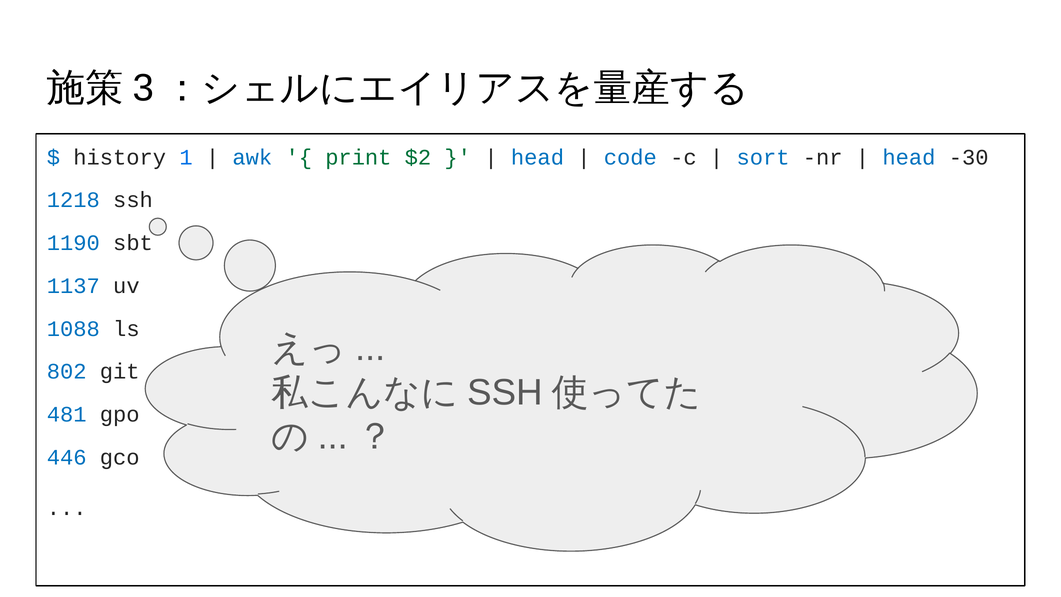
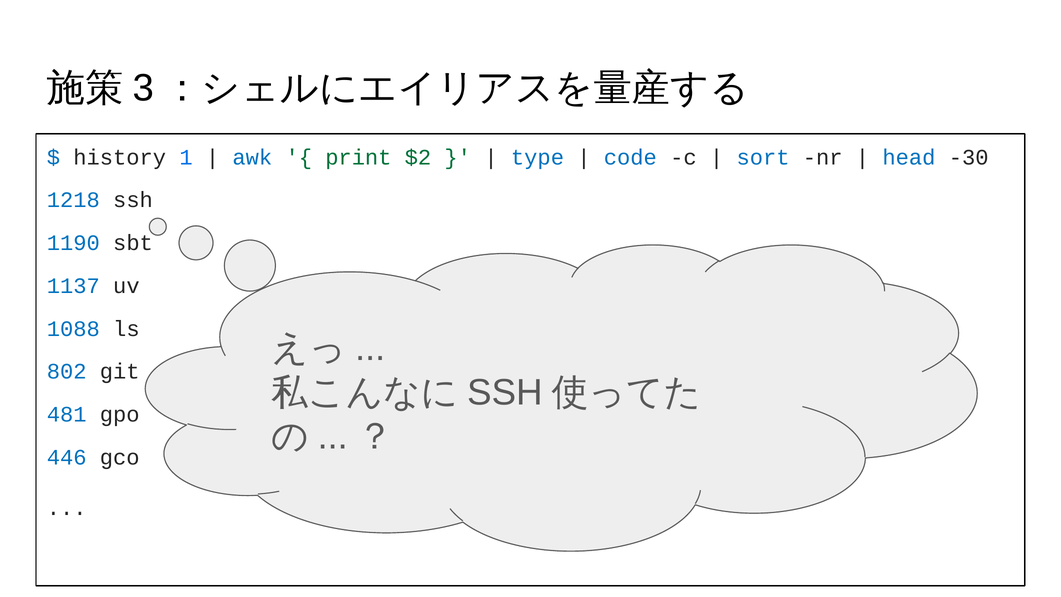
head at (538, 157): head -> type
